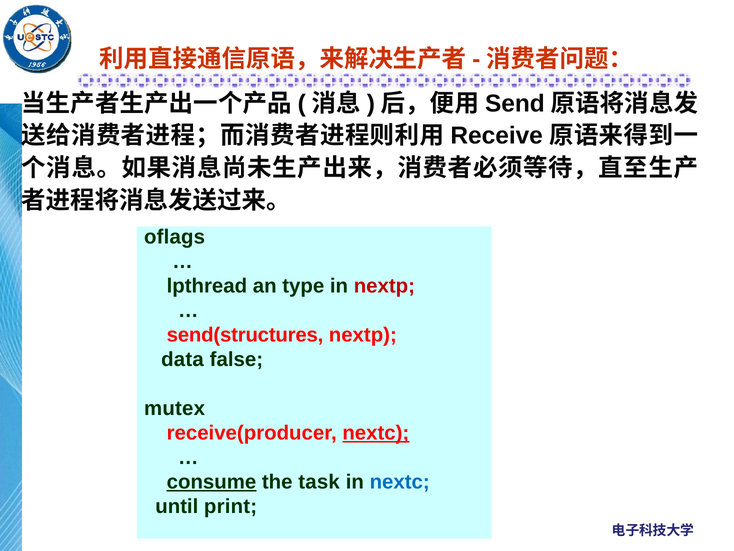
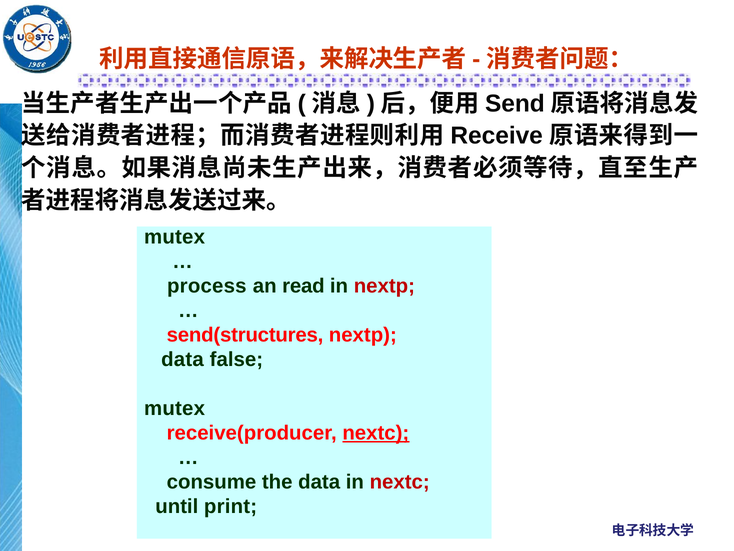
oflags at (175, 237): oflags -> mutex
lpthread: lpthread -> process
type: type -> read
consume underline: present -> none
the task: task -> data
nextc at (400, 482) colour: blue -> red
